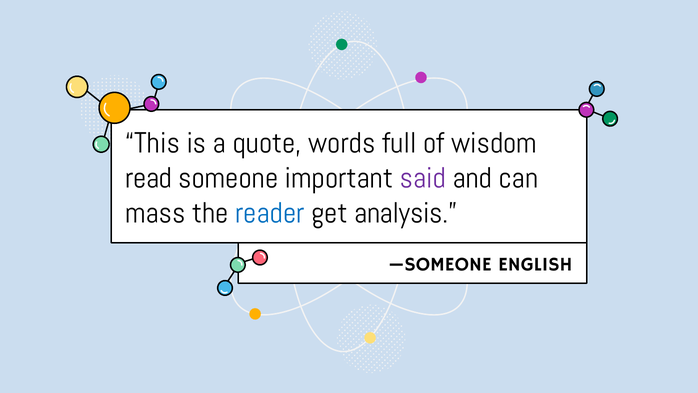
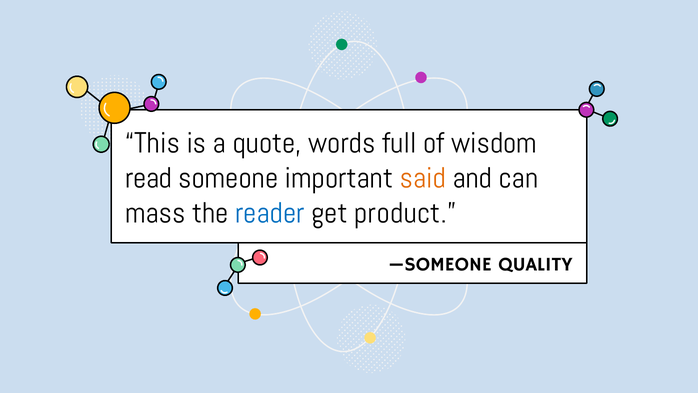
said colour: purple -> orange
analysis: analysis -> product
ENGLISH: ENGLISH -> QUALITY
